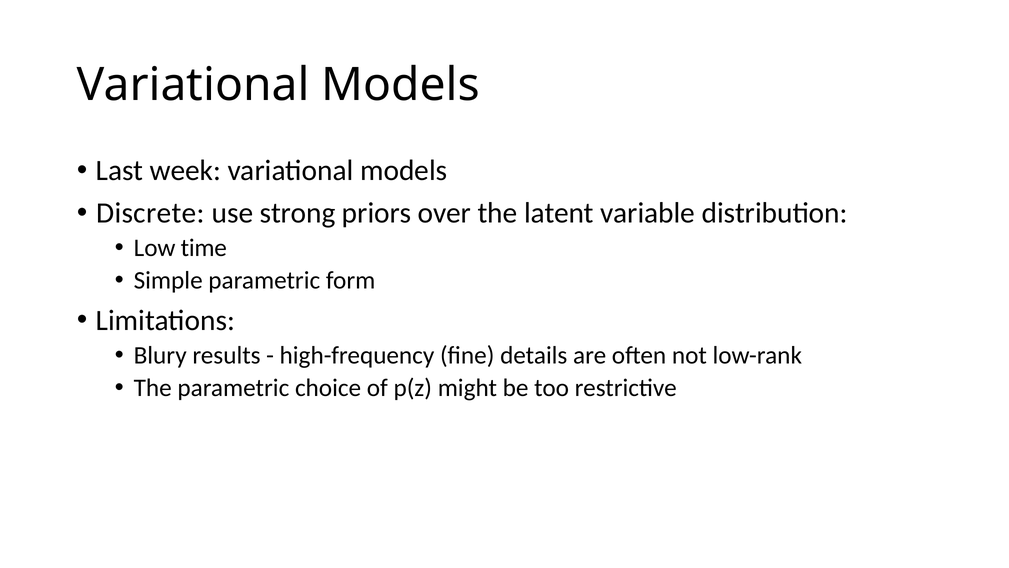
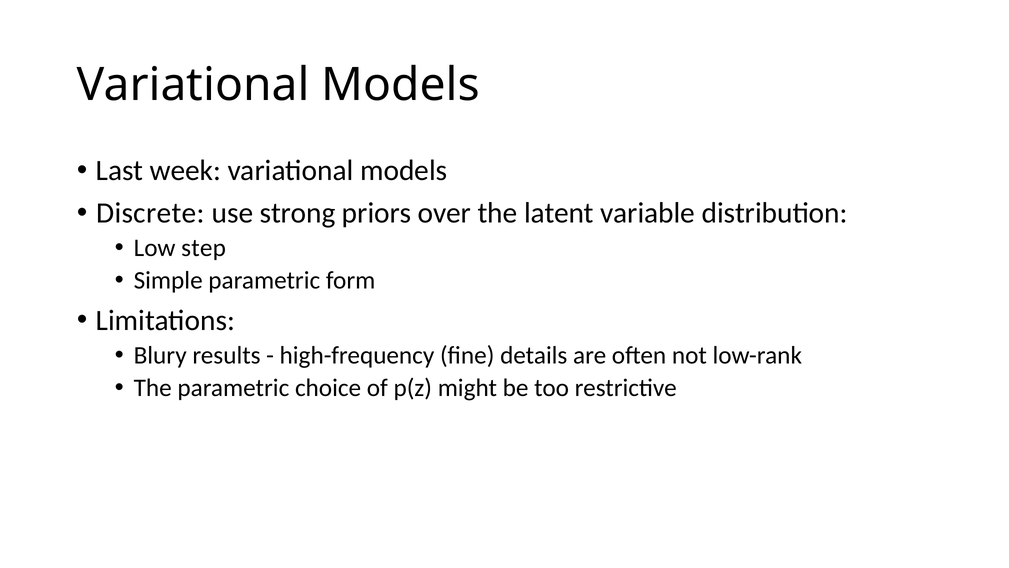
time: time -> step
